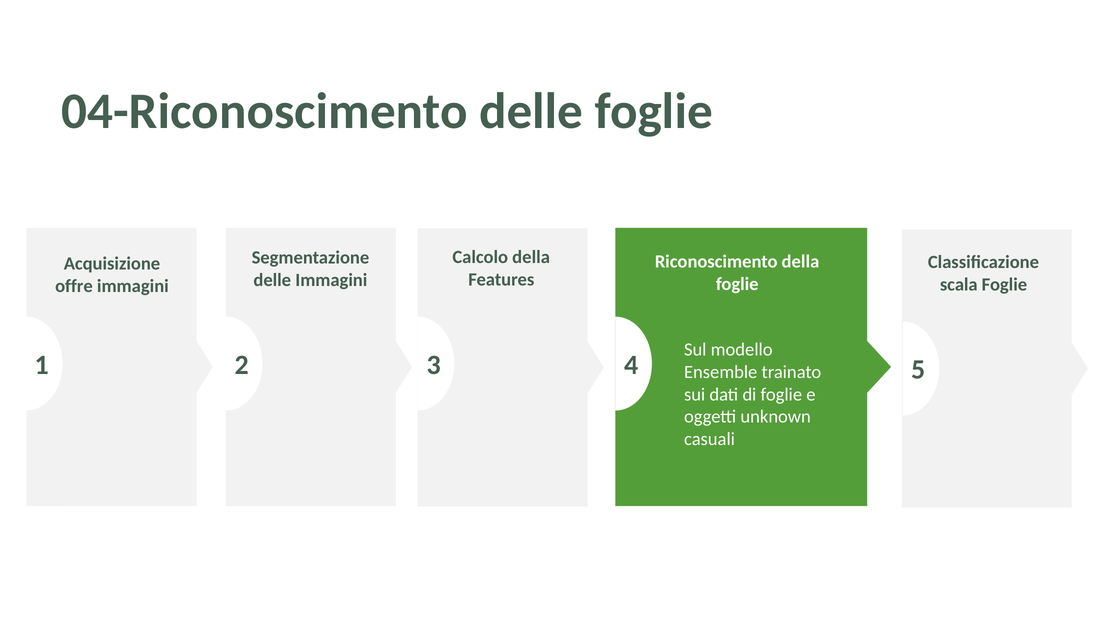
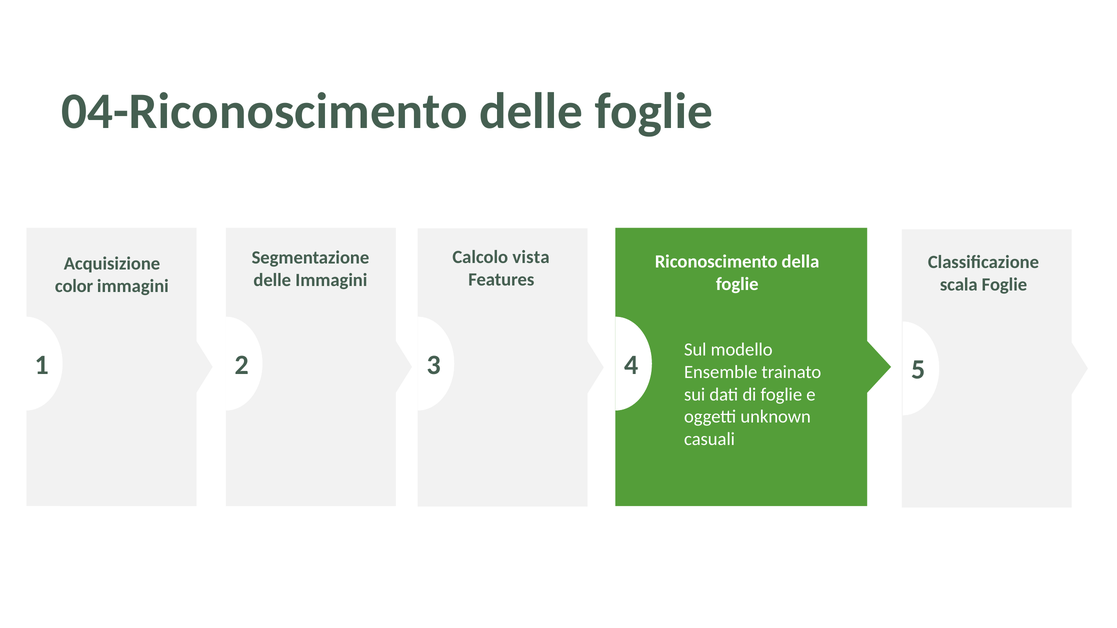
Calcolo della: della -> vista
offre: offre -> color
